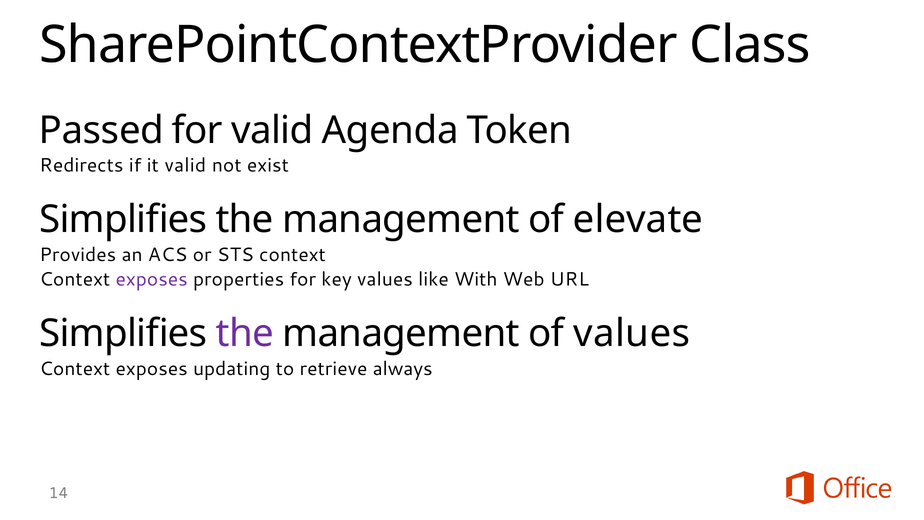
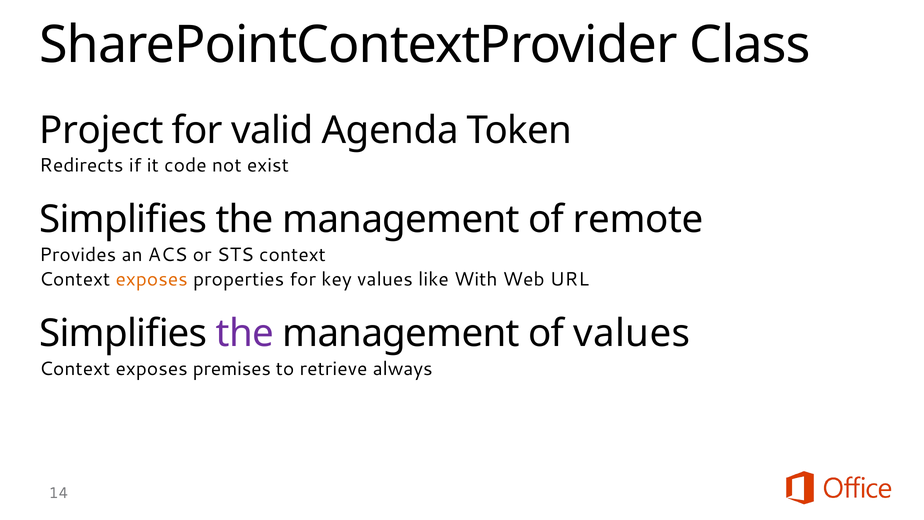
Passed: Passed -> Project
it valid: valid -> code
elevate: elevate -> remote
exposes at (152, 279) colour: purple -> orange
updating: updating -> premises
